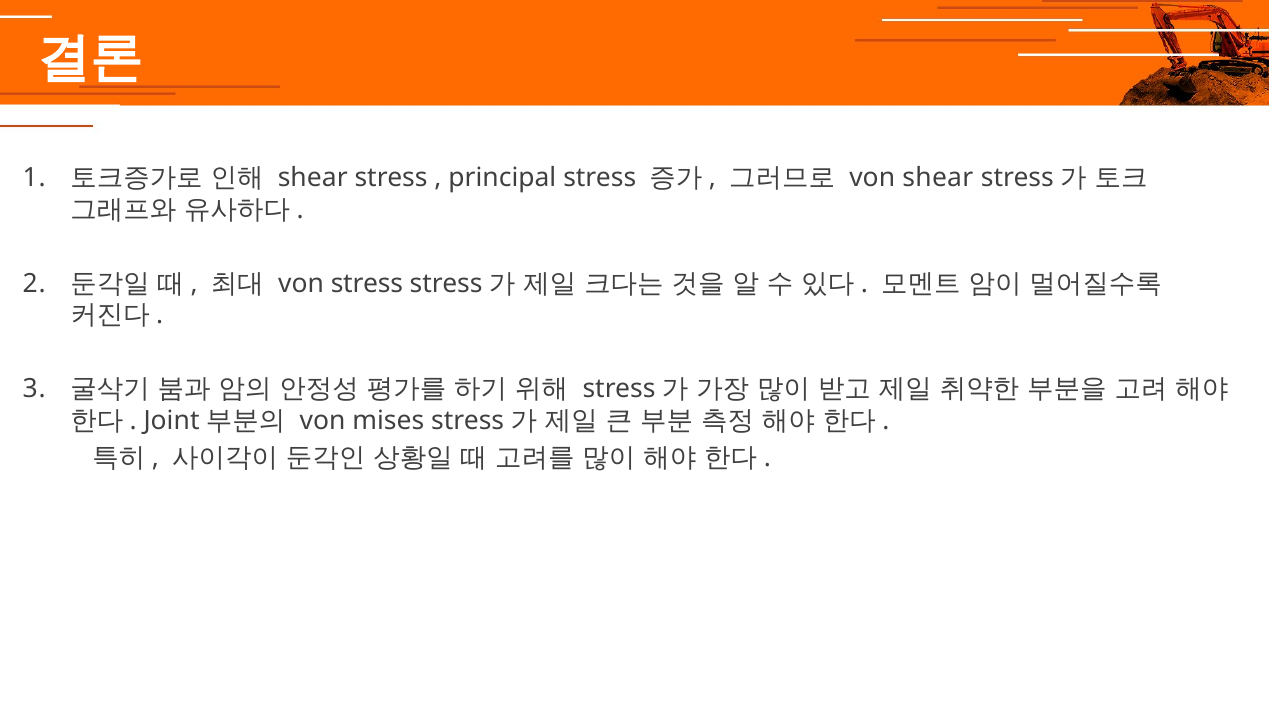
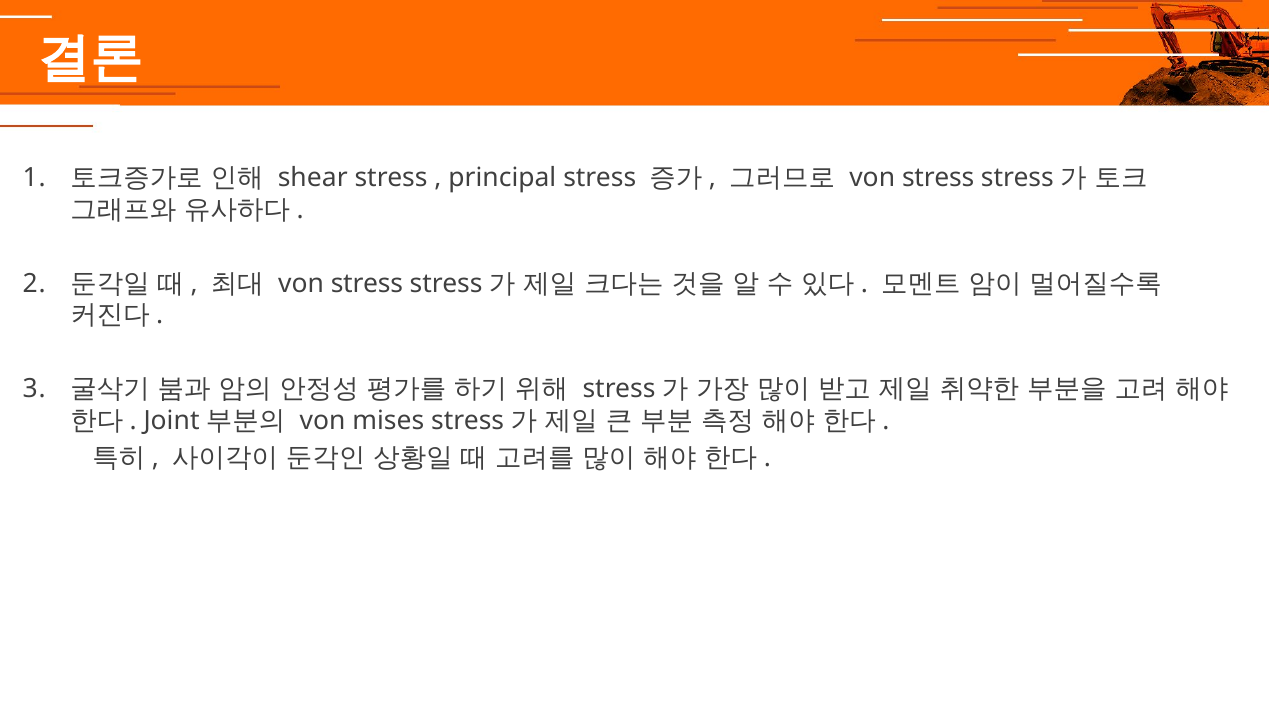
shear at (938, 178): shear -> stress
